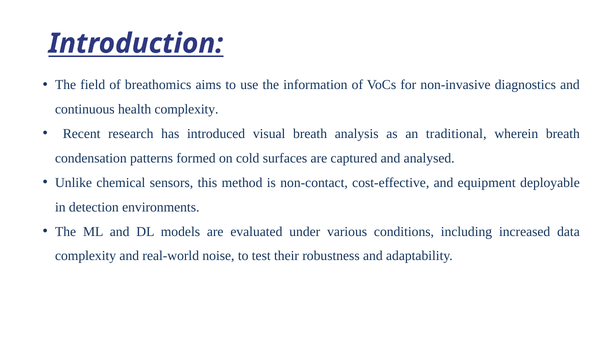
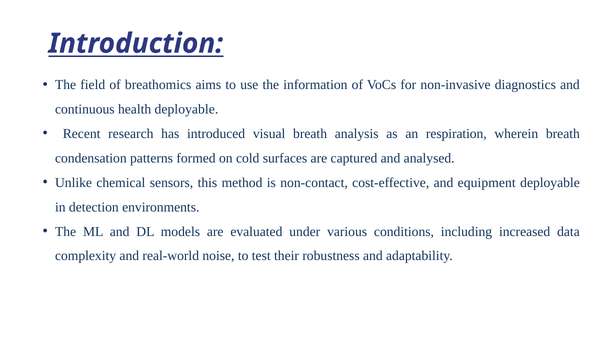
health complexity: complexity -> deployable
traditional: traditional -> respiration
